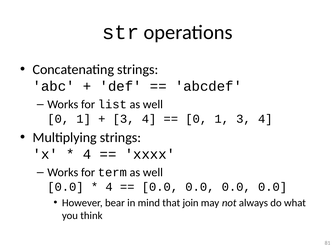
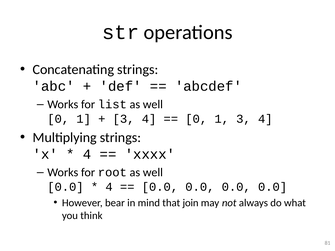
term: term -> root
